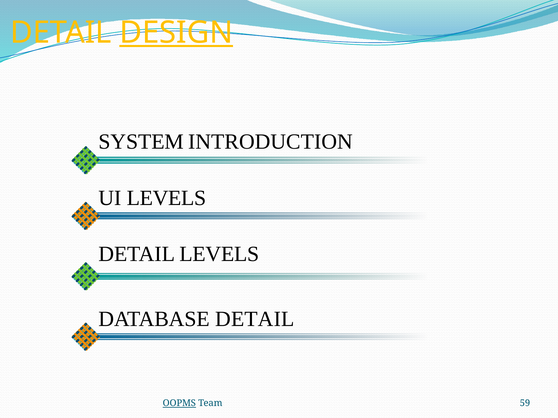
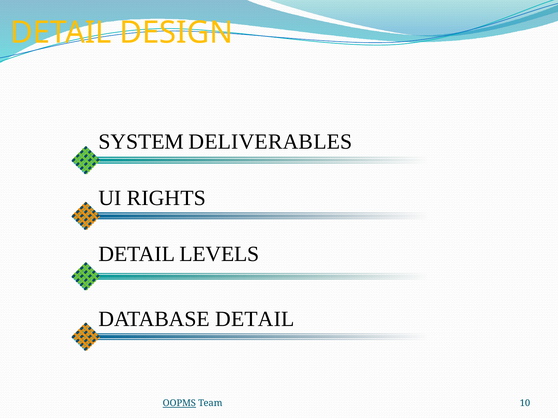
DESIGN underline: present -> none
INTRODUCTION: INTRODUCTION -> DELIVERABLES
LEVELS at (167, 198): LEVELS -> RIGHTS
59: 59 -> 10
